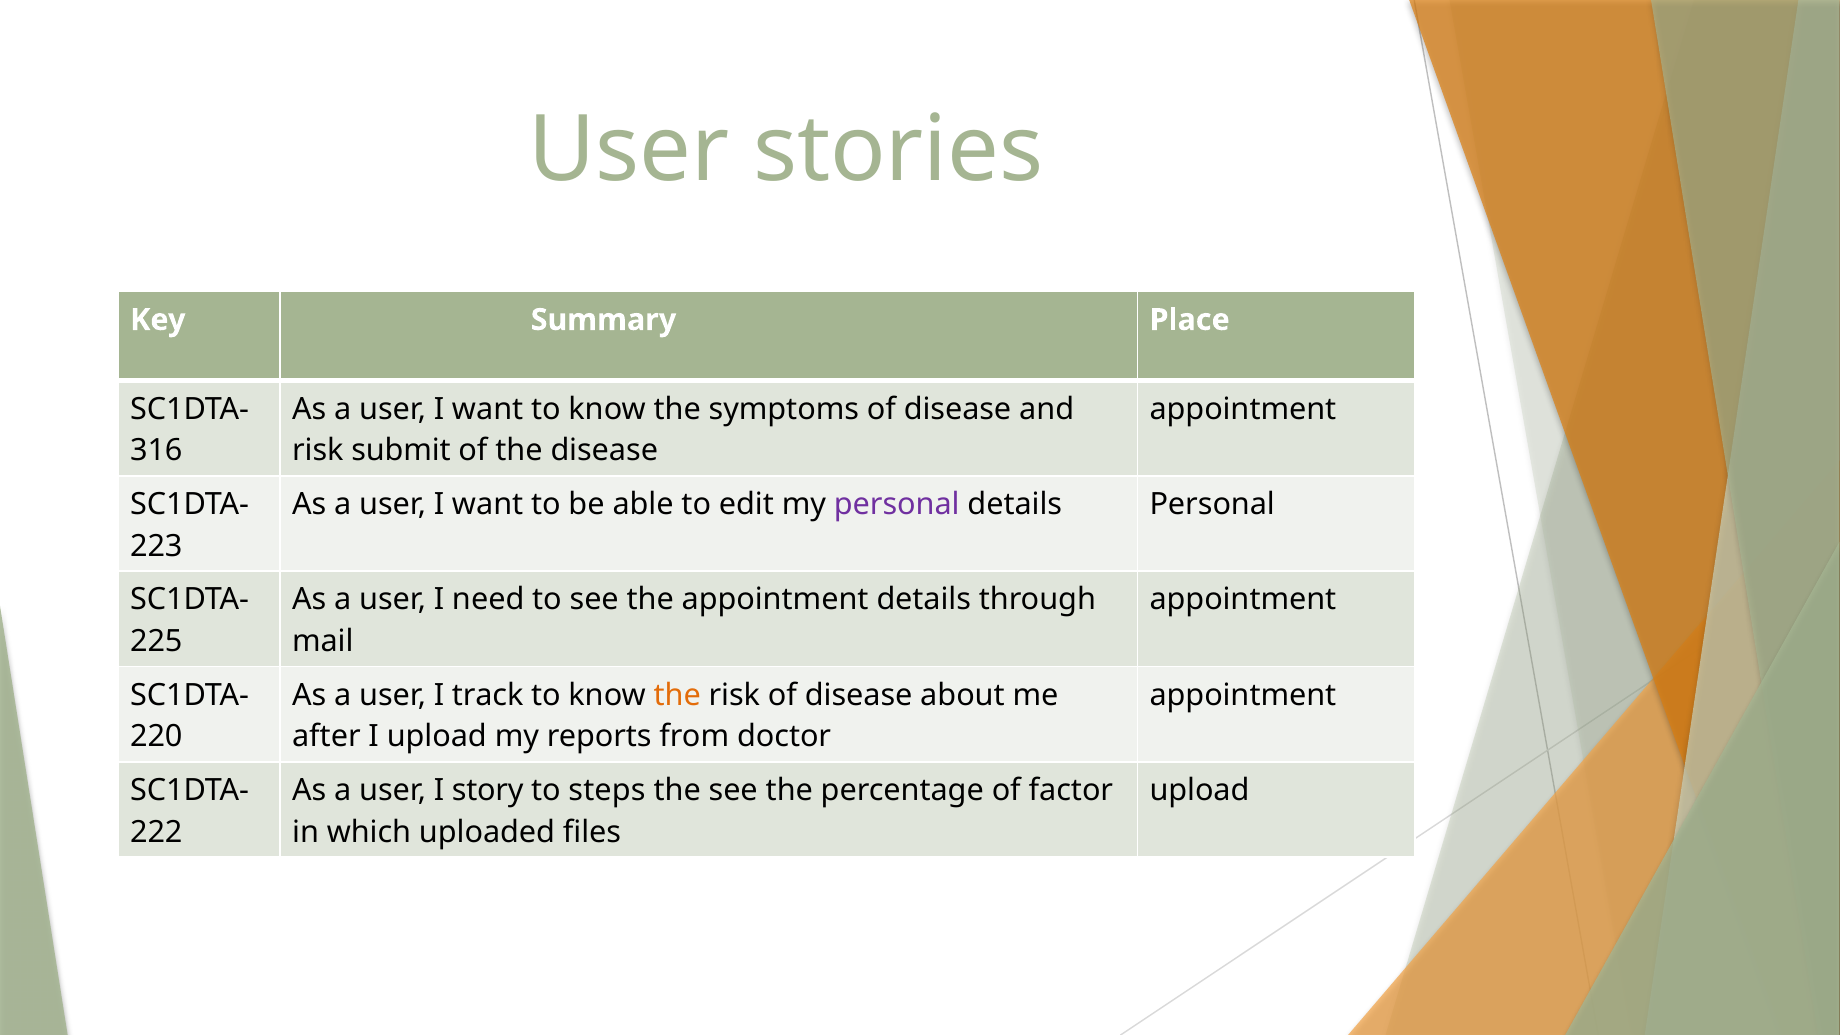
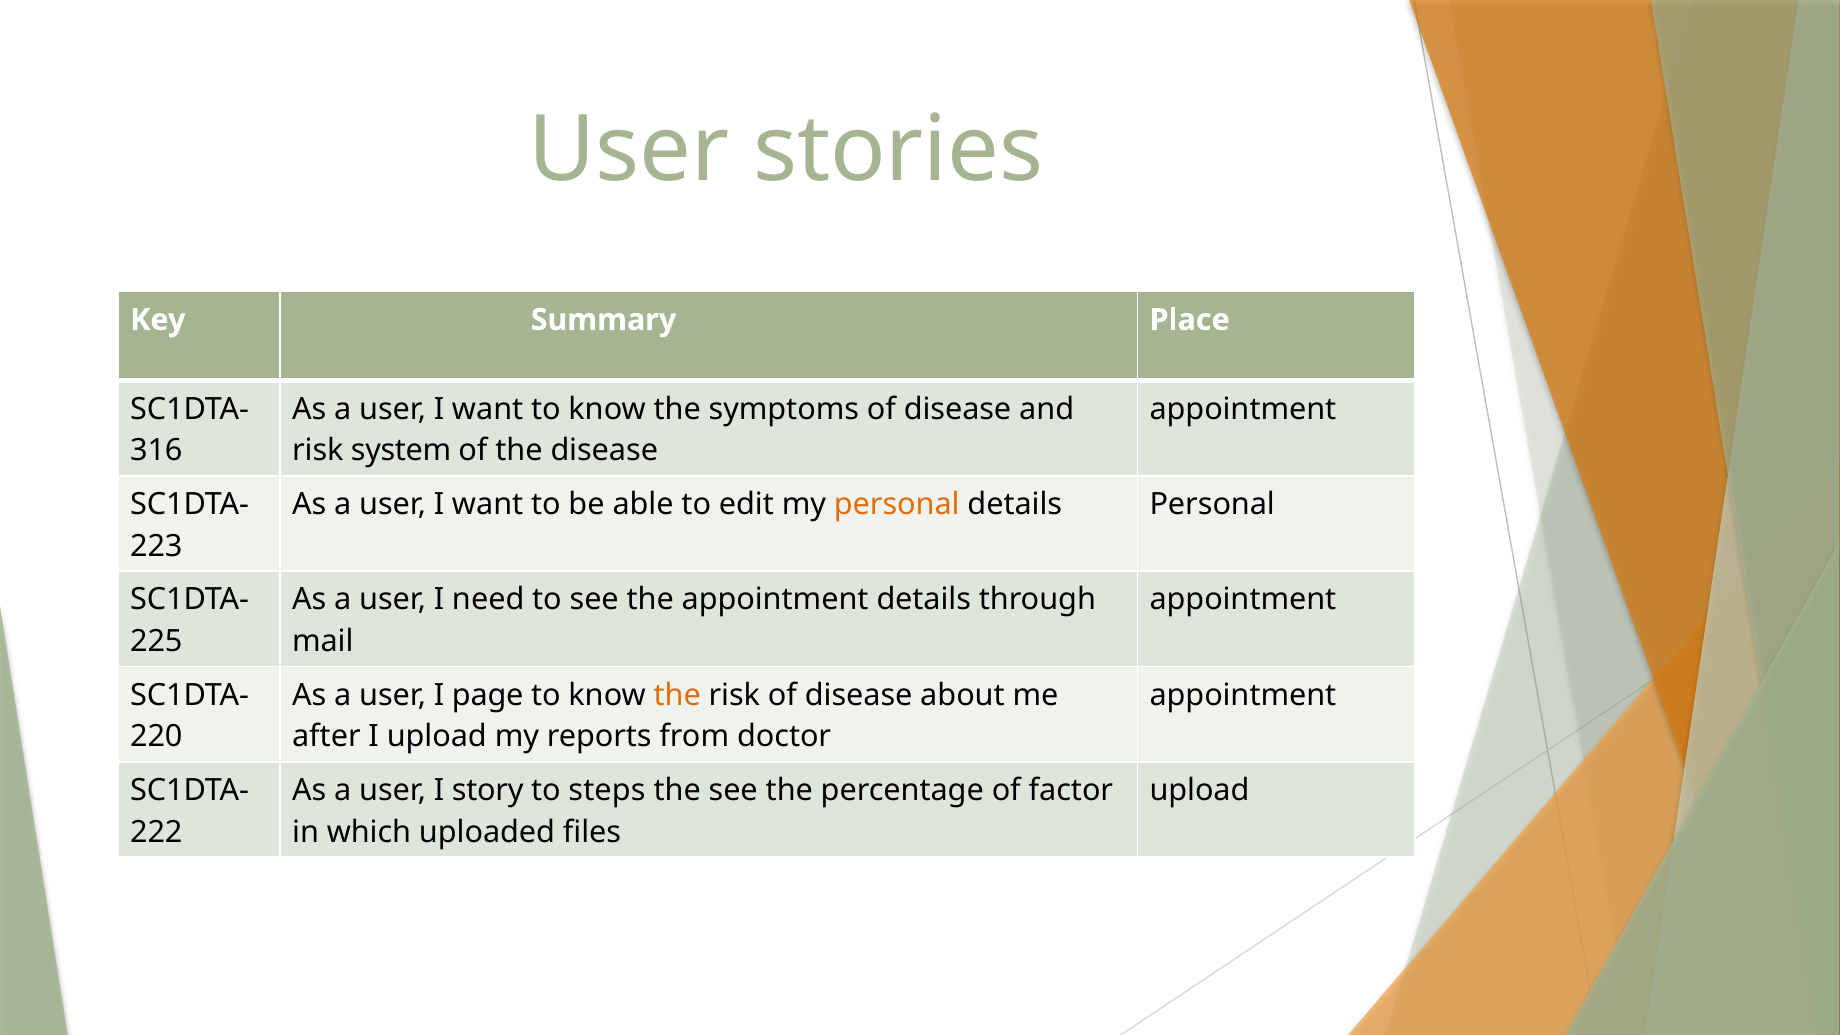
submit: submit -> system
personal at (897, 504) colour: purple -> orange
track: track -> page
